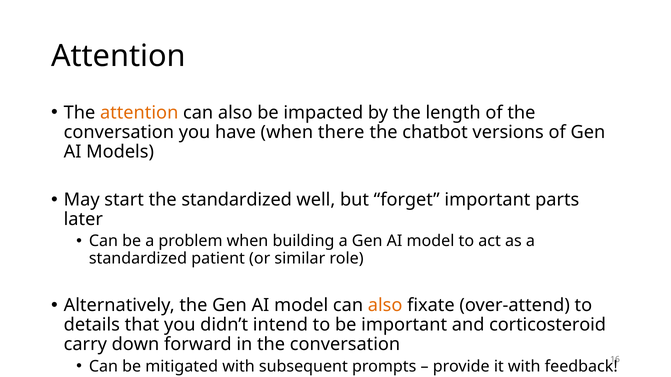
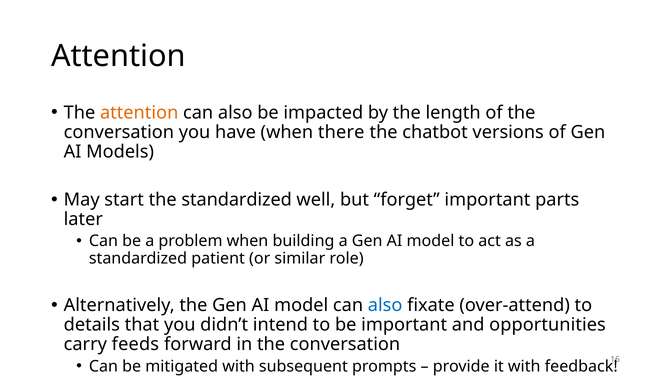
also at (385, 306) colour: orange -> blue
corticosteroid: corticosteroid -> opportunities
down: down -> feeds
